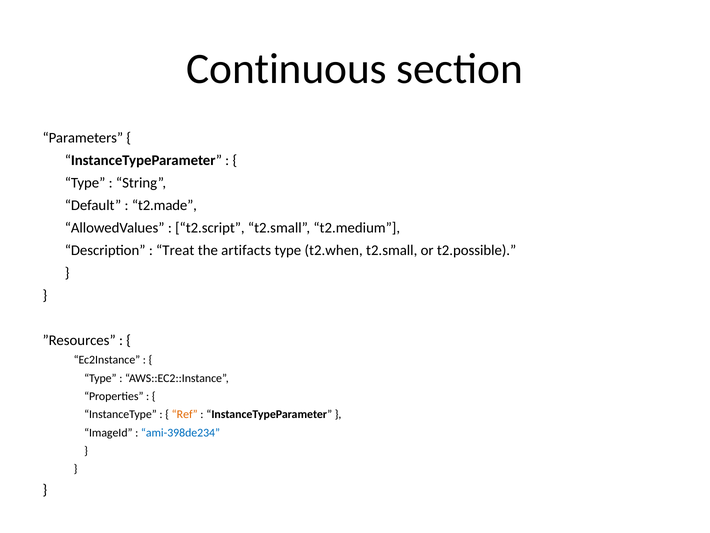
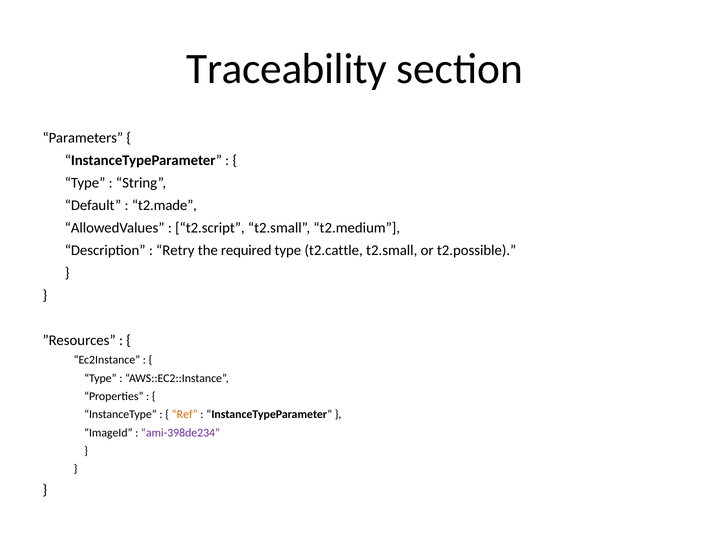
Continuous: Continuous -> Traceability
Treat: Treat -> Retry
artifacts: artifacts -> required
t2.when: t2.when -> t2.cattle
ami-398de234 colour: blue -> purple
